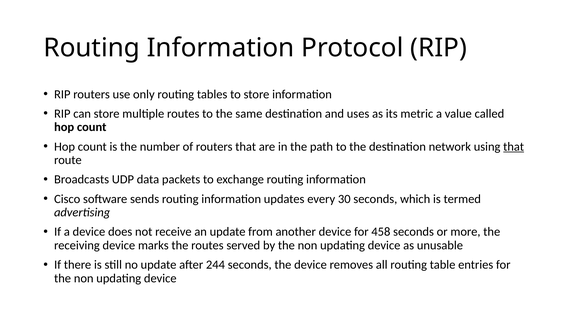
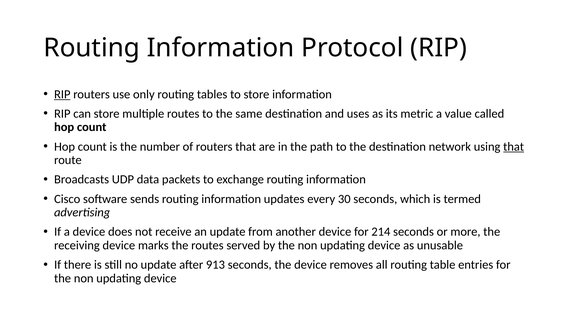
RIP at (62, 94) underline: none -> present
458: 458 -> 214
244: 244 -> 913
